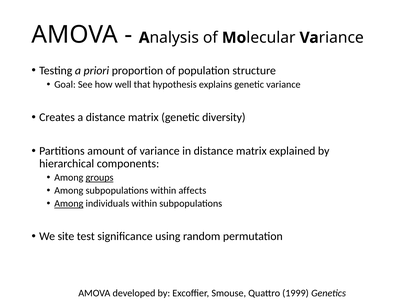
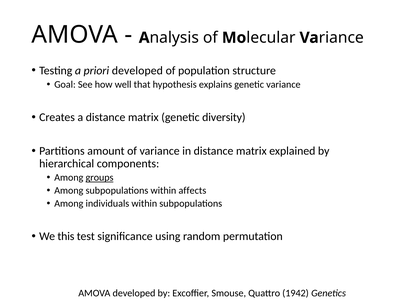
priori proportion: proportion -> developed
Among at (69, 203) underline: present -> none
site: site -> this
1999: 1999 -> 1942
